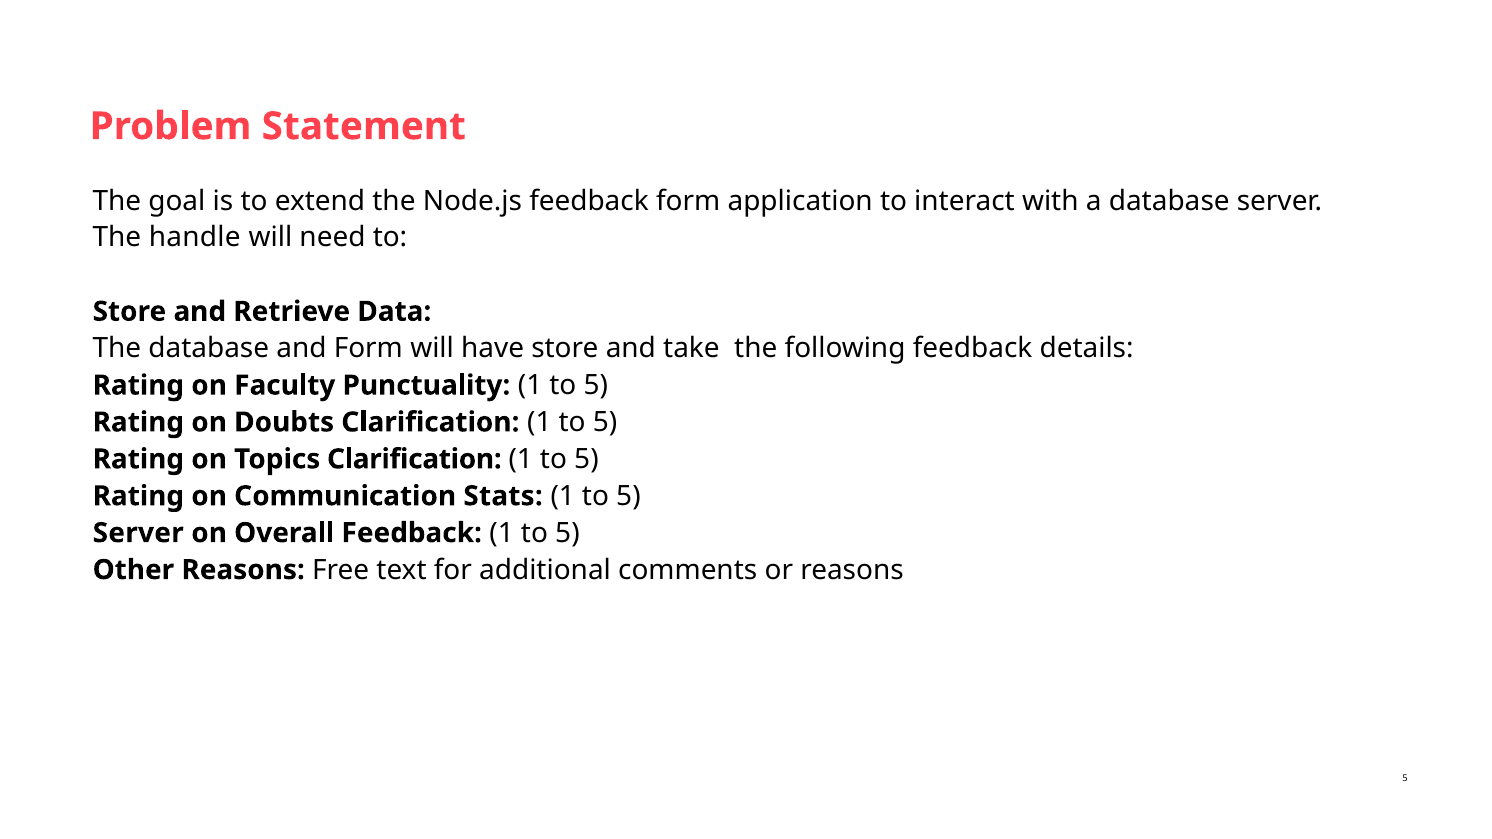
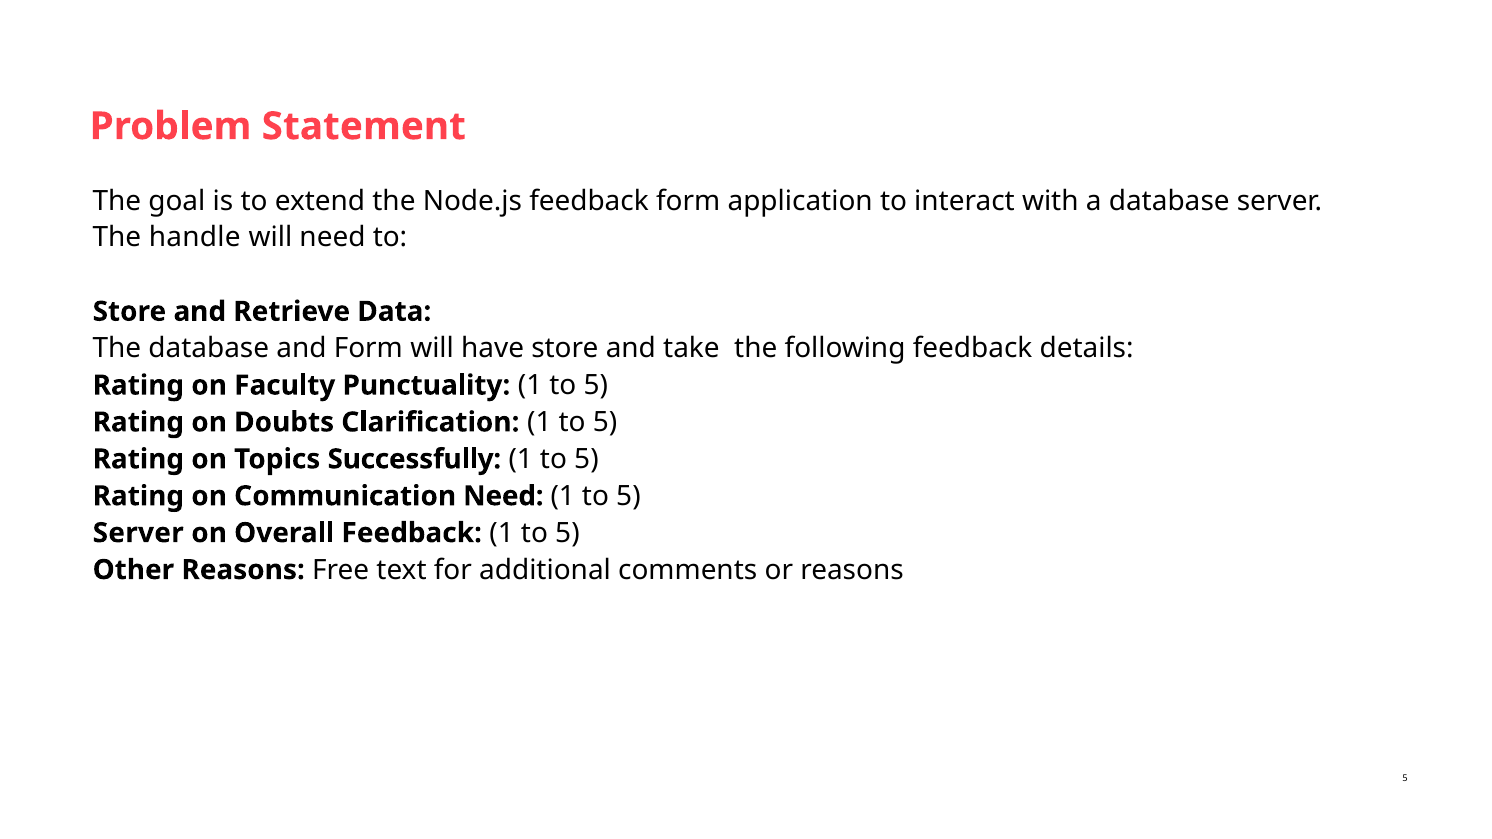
Topics Clarification: Clarification -> Successfully
Communication Stats: Stats -> Need
